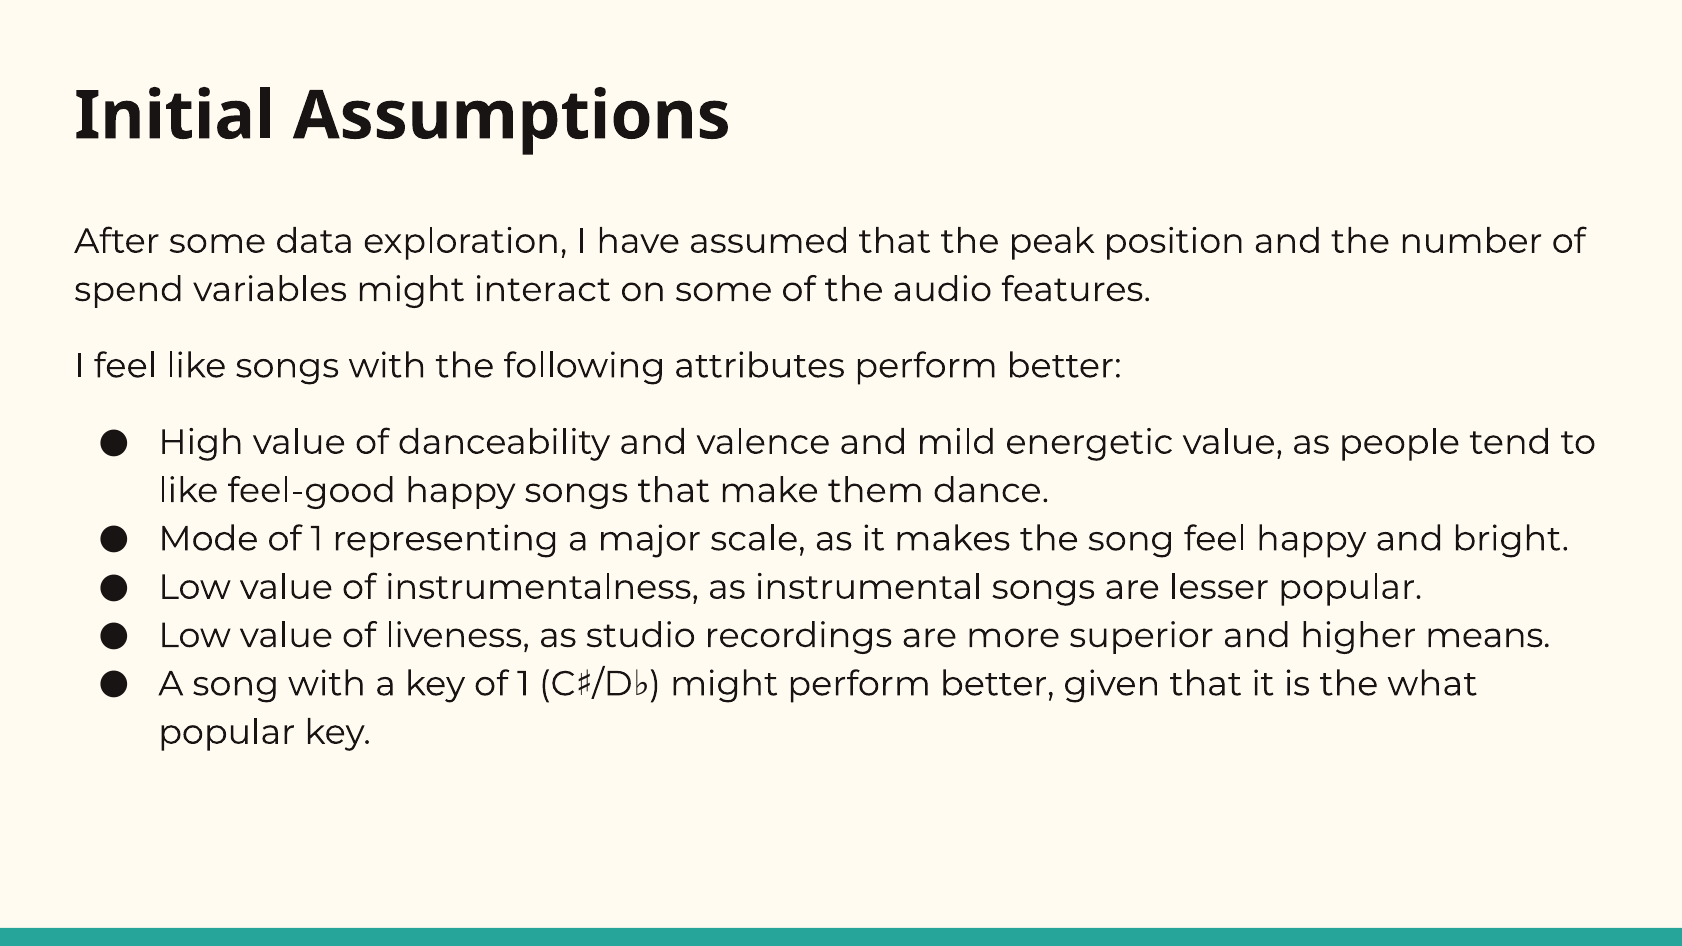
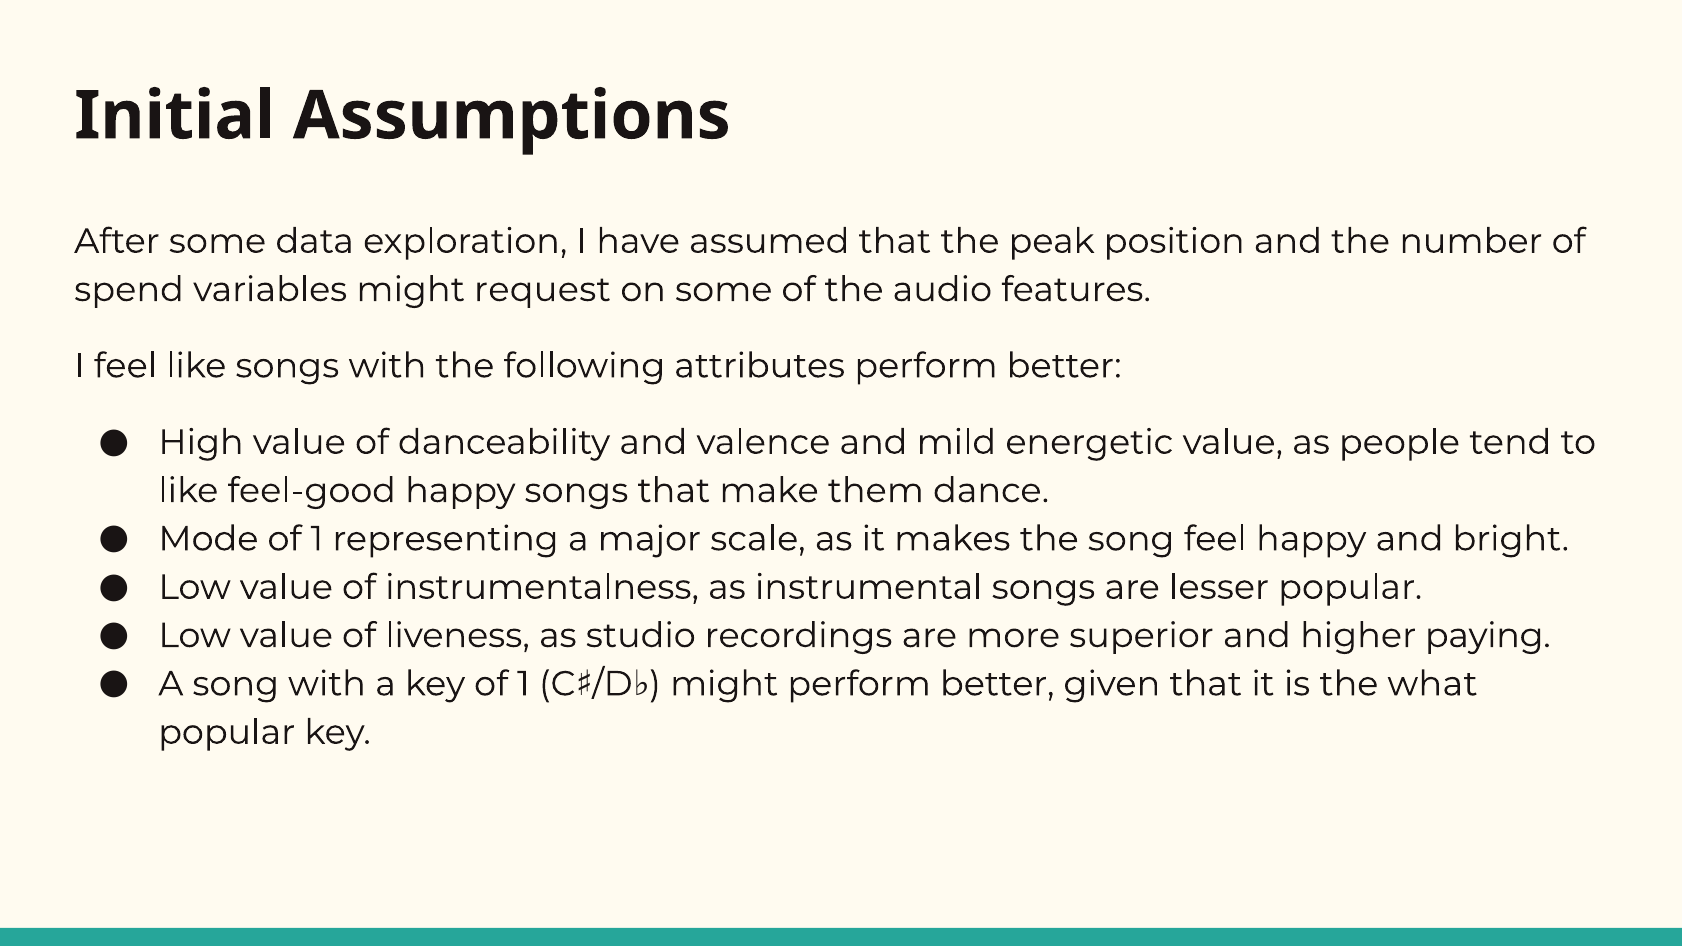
interact: interact -> request
means: means -> paying
